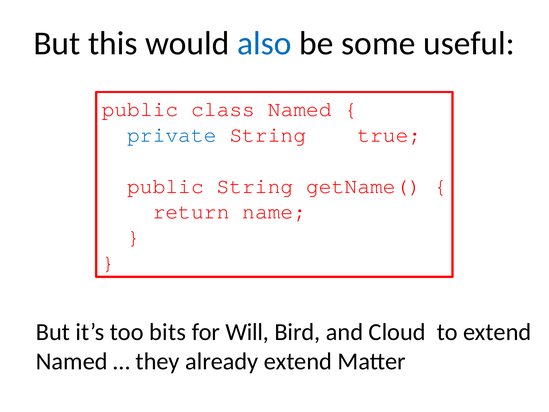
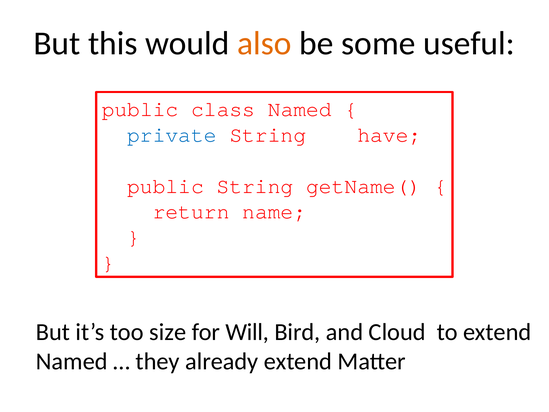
also colour: blue -> orange
true: true -> have
bits: bits -> size
